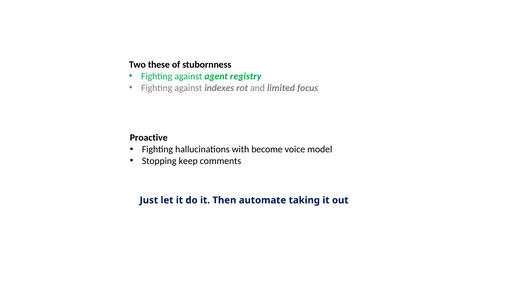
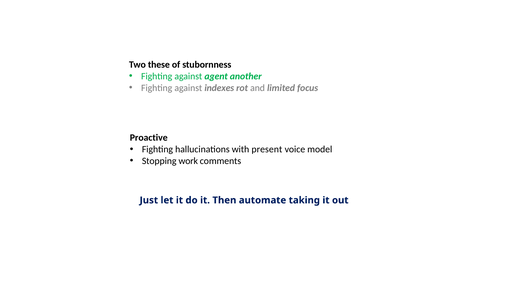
registry: registry -> another
become: become -> present
keep: keep -> work
